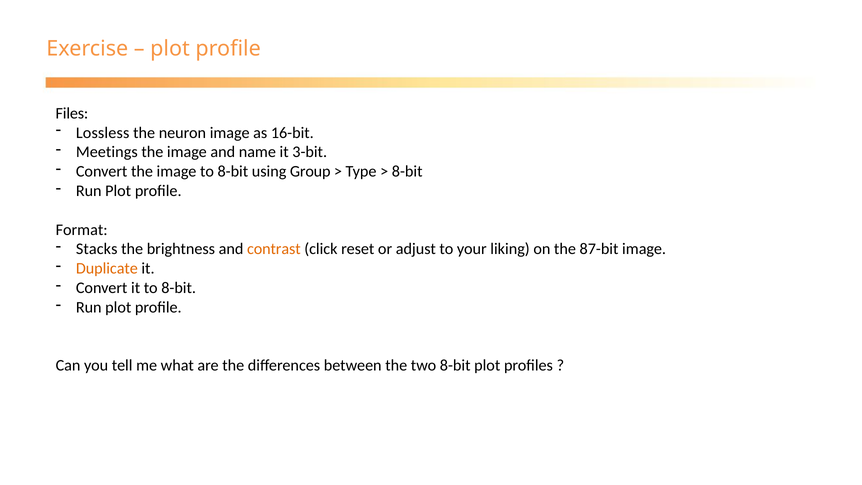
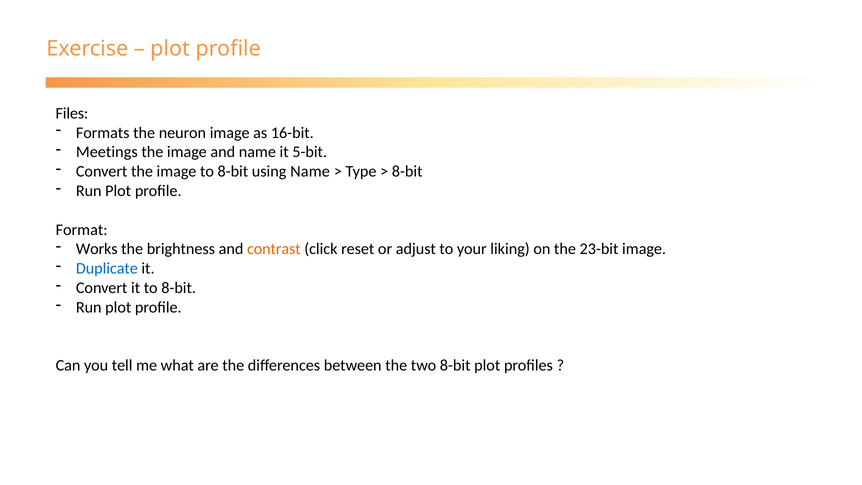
Lossless: Lossless -> Formats
3-bit: 3-bit -> 5-bit
using Group: Group -> Name
Stacks: Stacks -> Works
87-bit: 87-bit -> 23-bit
Duplicate colour: orange -> blue
